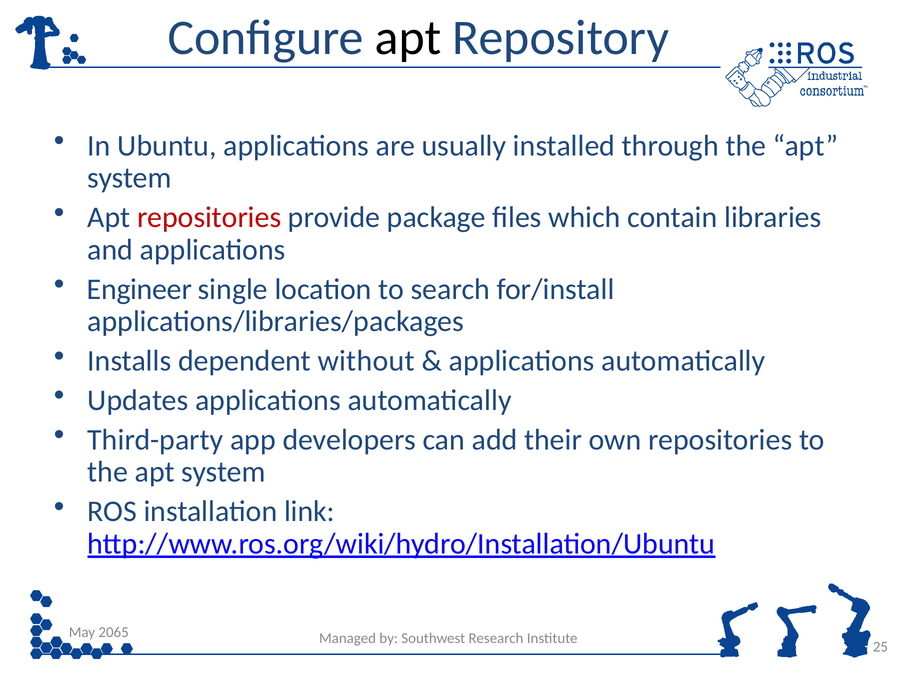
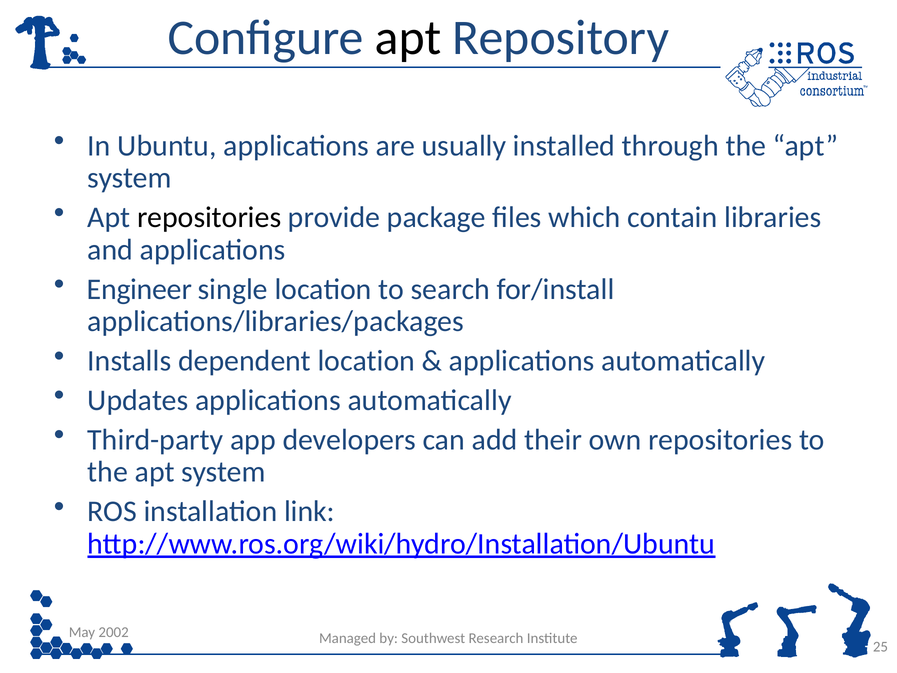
repositories at (209, 217) colour: red -> black
dependent without: without -> location
2065: 2065 -> 2002
